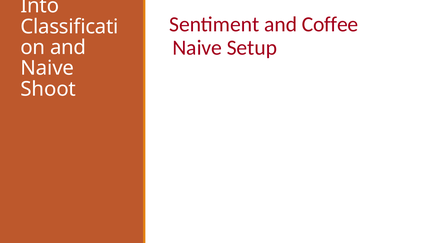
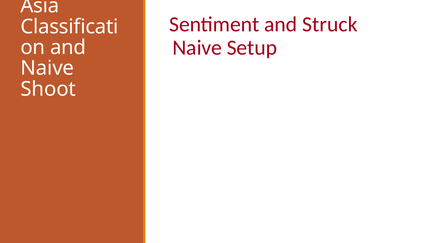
Into: Into -> Asia
Coffee: Coffee -> Struck
